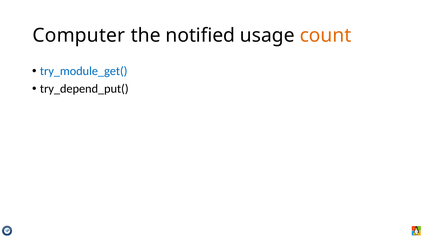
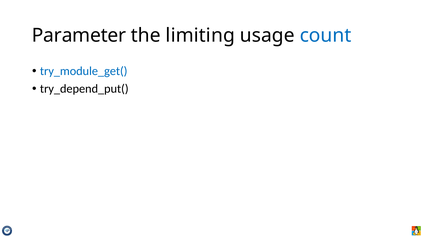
Computer: Computer -> Parameter
notified: notified -> limiting
count colour: orange -> blue
